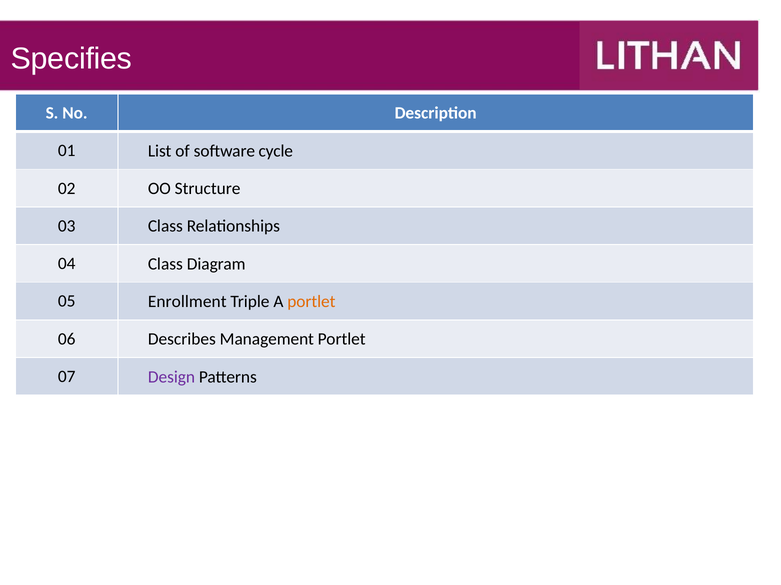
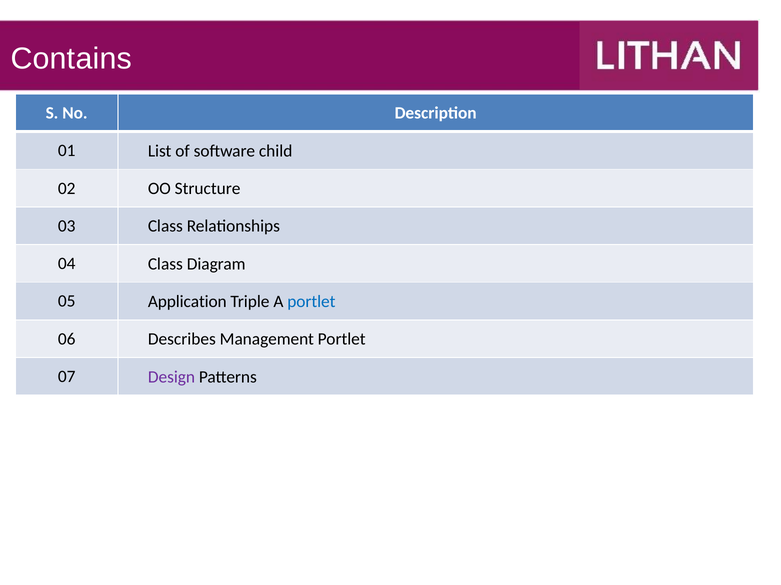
Specifies: Specifies -> Contains
cycle: cycle -> child
Enrollment: Enrollment -> Application
portlet at (311, 302) colour: orange -> blue
